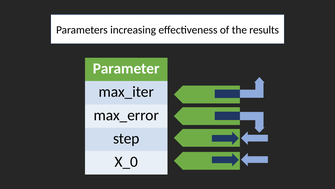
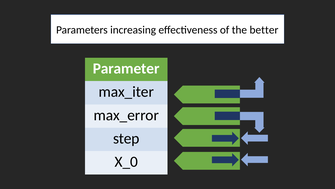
results: results -> better
